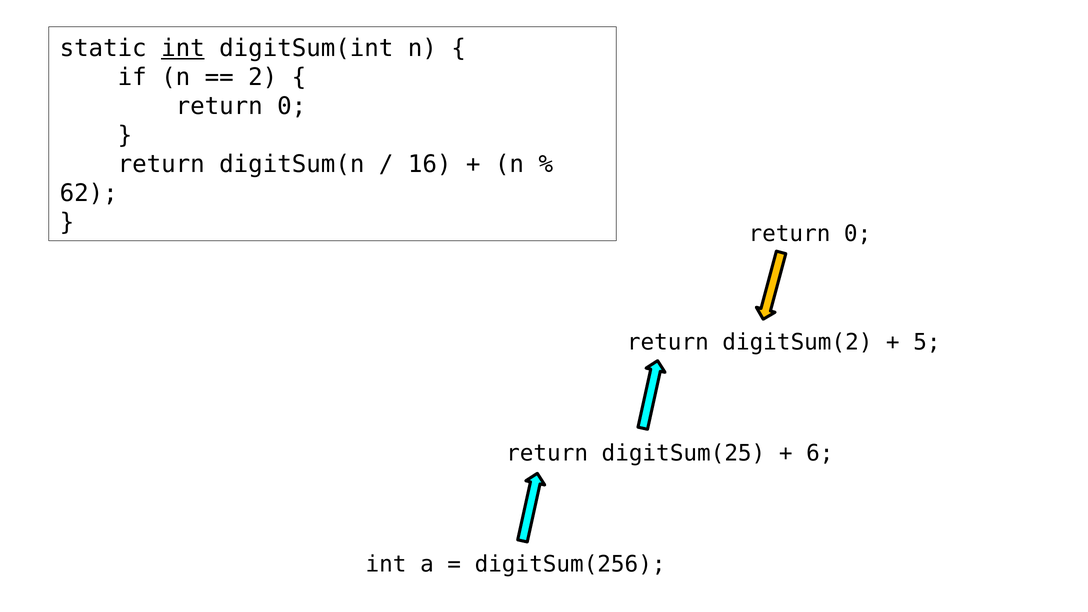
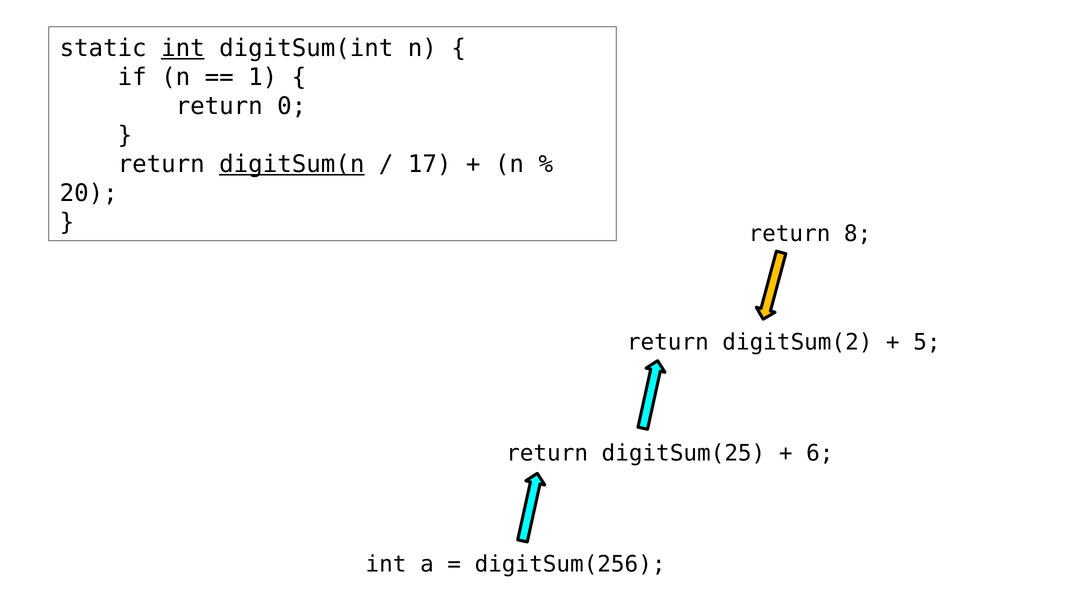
2: 2 -> 1
digitSum(n underline: none -> present
16: 16 -> 17
62: 62 -> 20
0 at (858, 234): 0 -> 8
